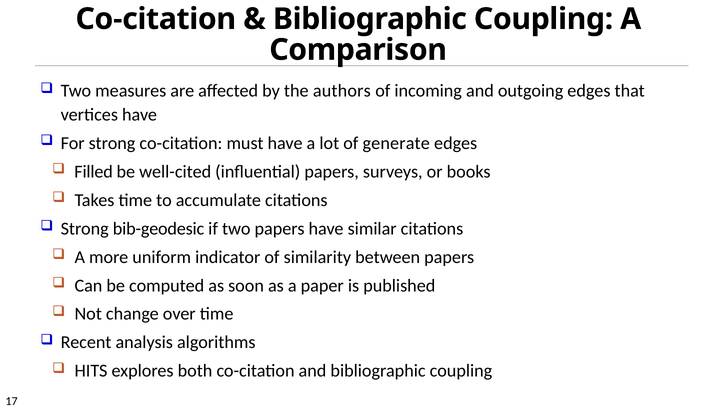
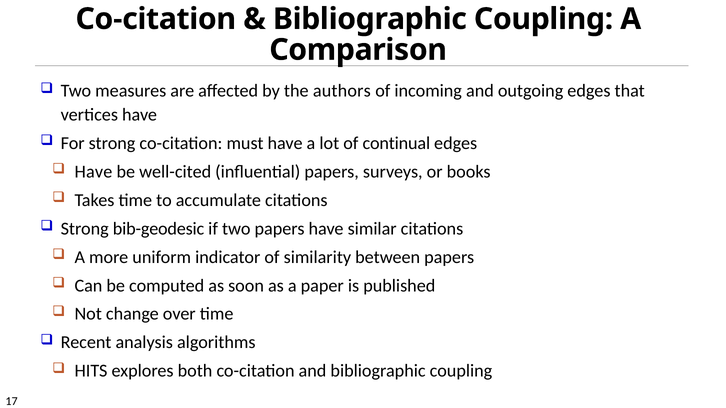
generate: generate -> continual
Filled at (94, 172): Filled -> Have
